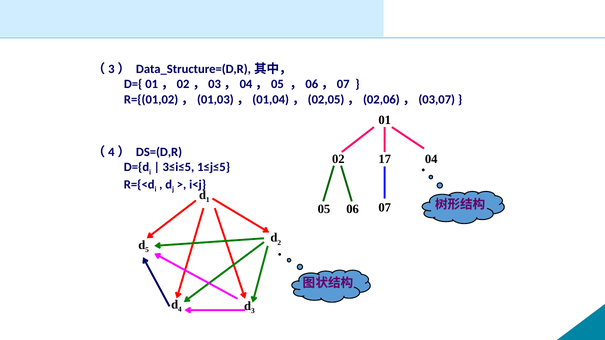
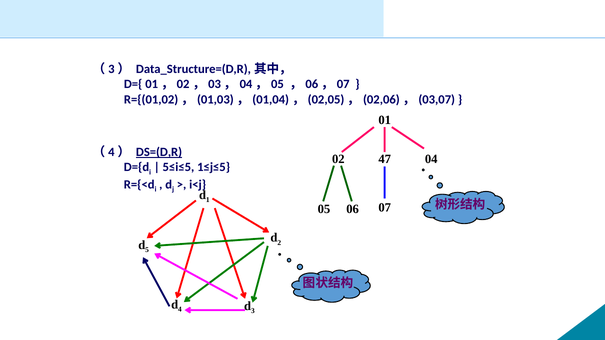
DS=(D,R underline: none -> present
17: 17 -> 47
3≤i≤5: 3≤i≤5 -> 5≤i≤5
